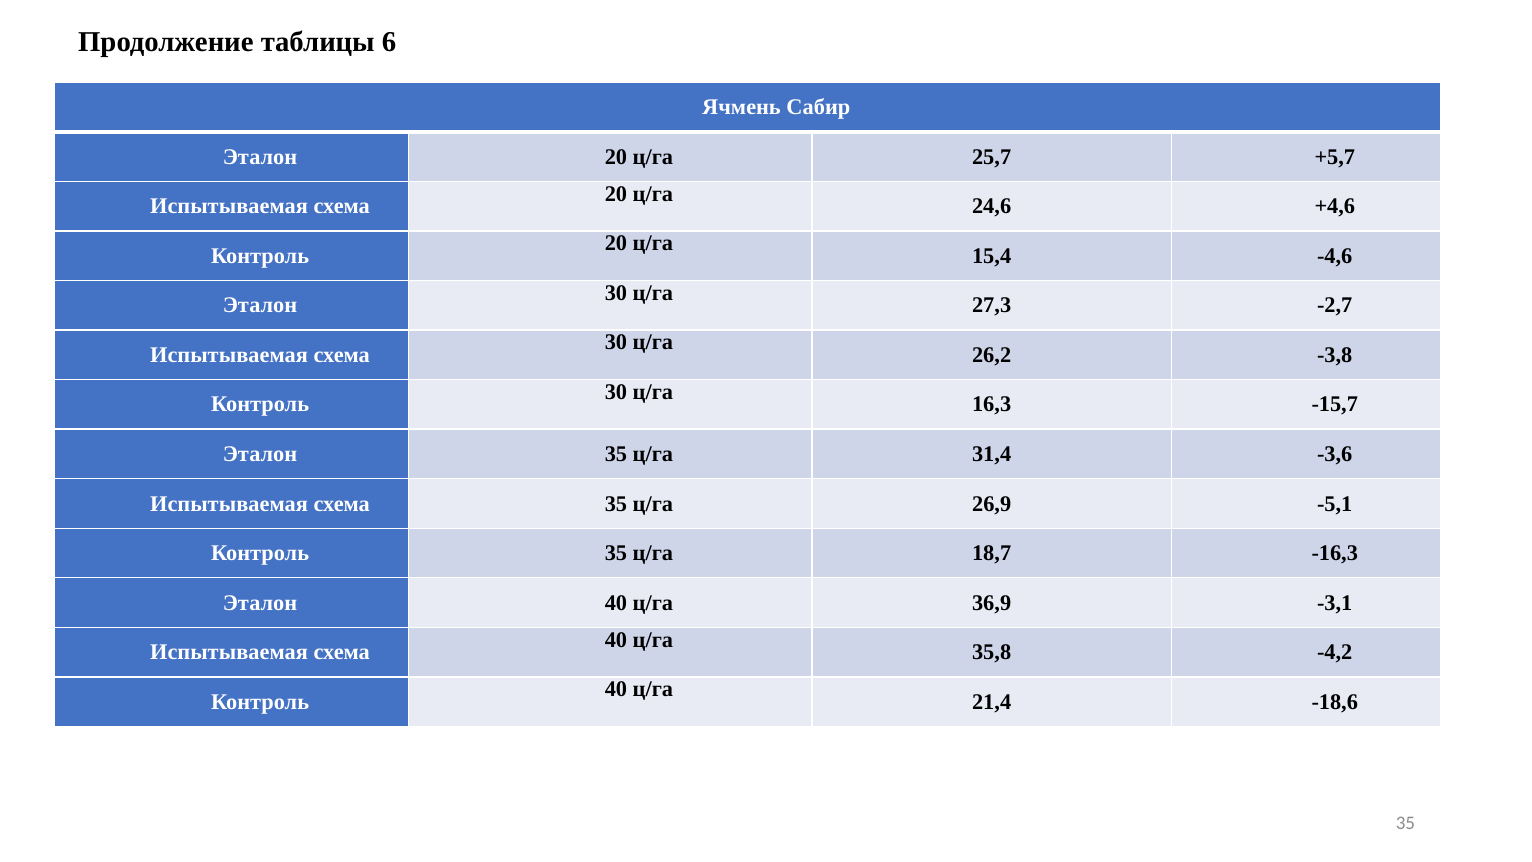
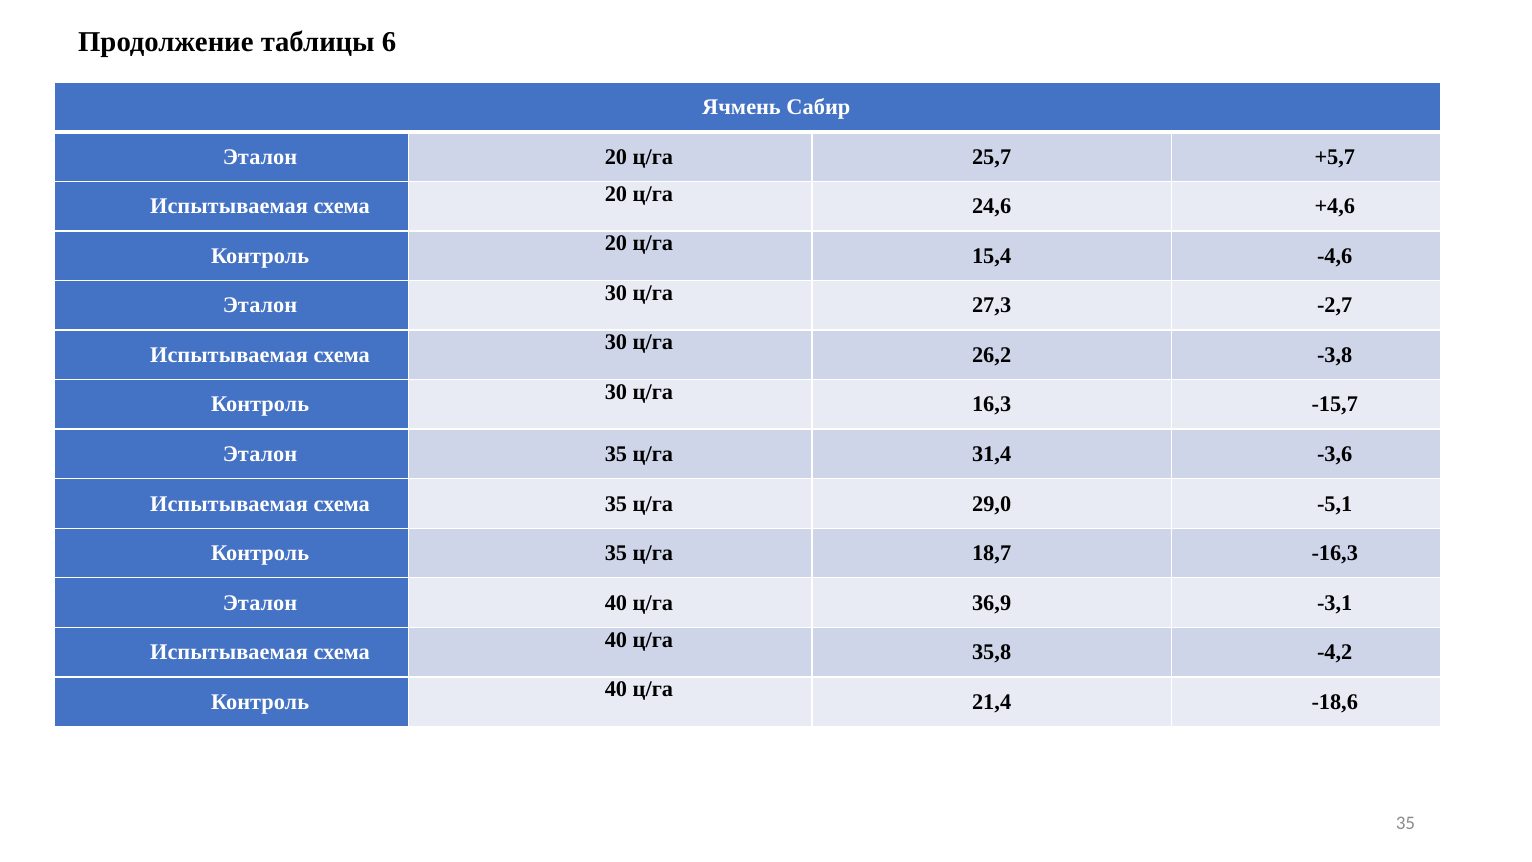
26,9: 26,9 -> 29,0
